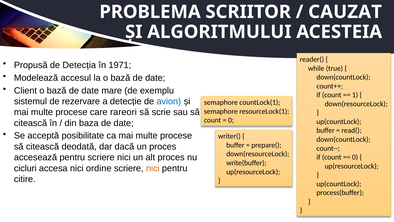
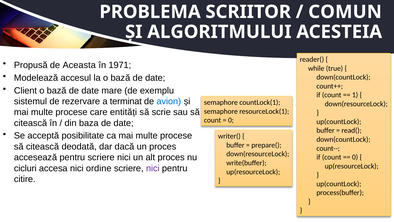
CAUZAT: CAUZAT -> COMUN
Detecția: Detecția -> Aceasta
detecție: detecție -> terminat
rareori: rareori -> entități
nici at (153, 168) colour: orange -> purple
